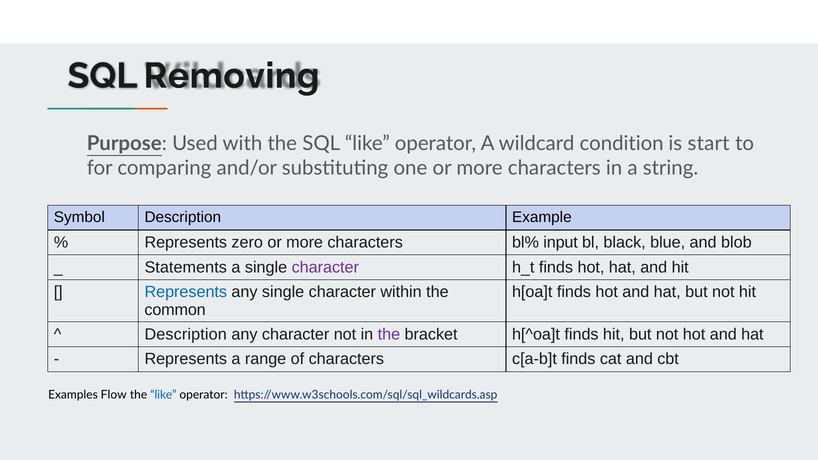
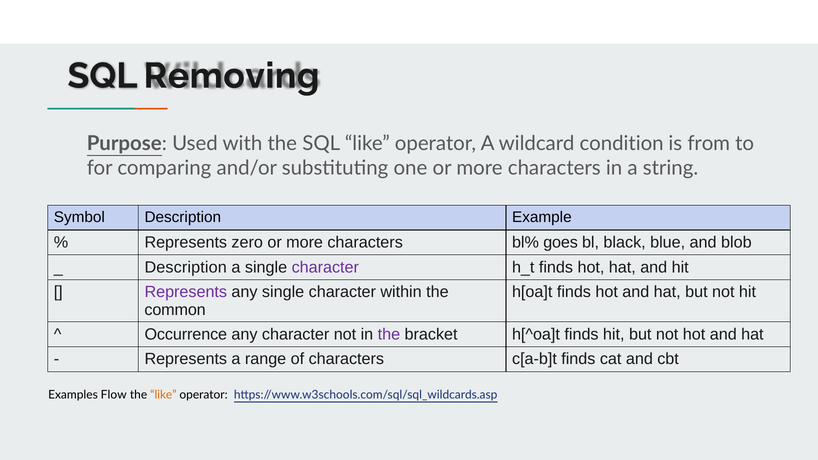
start: start -> from
input: input -> goes
Statements at (186, 267): Statements -> Description
Represents at (186, 292) colour: blue -> purple
Description at (186, 334): Description -> Occurrence
like at (163, 395) colour: blue -> orange
